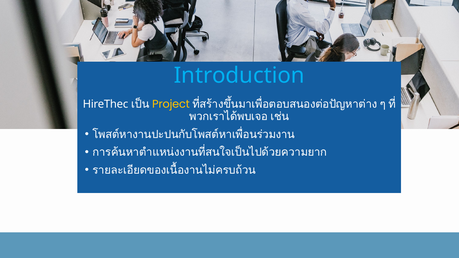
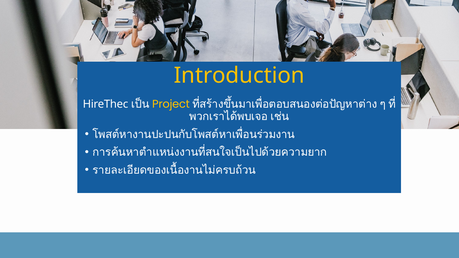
Introduction colour: light blue -> yellow
